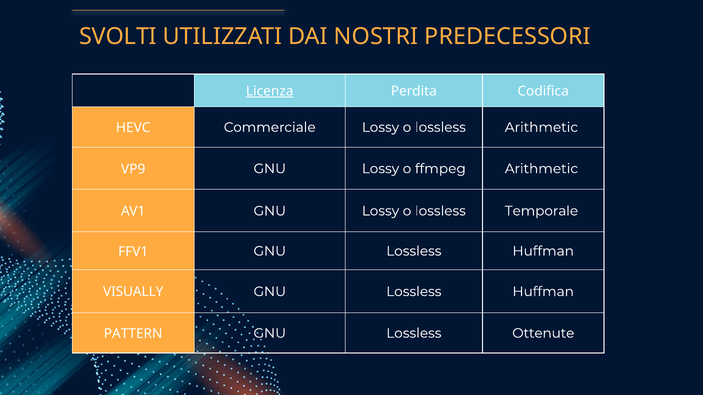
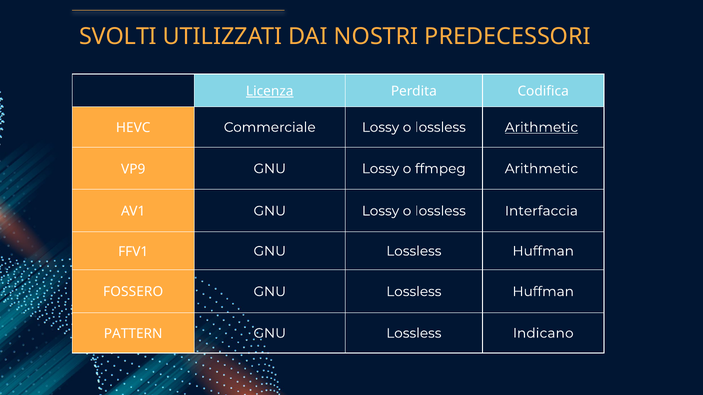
Arithmetic at (541, 127) underline: none -> present
Temporale: Temporale -> Interfaccia
VISUALLY: VISUALLY -> FOSSERO
Ottenute: Ottenute -> Indicano
